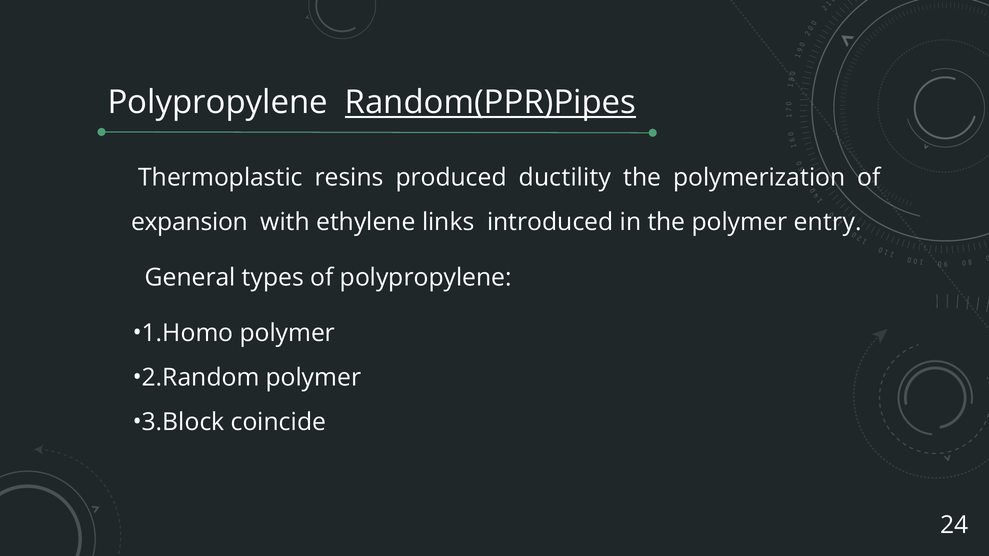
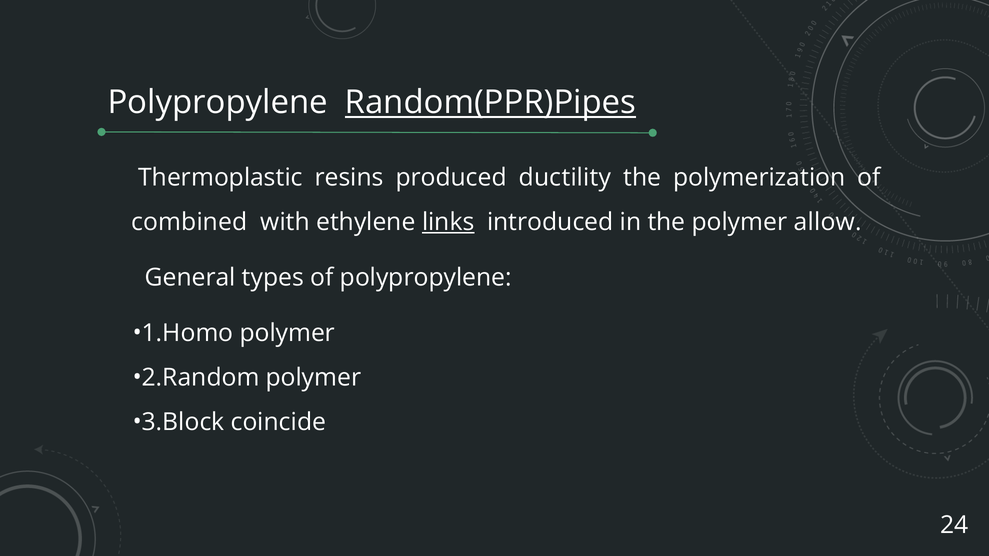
expansion: expansion -> combined
links underline: none -> present
entry: entry -> allow
